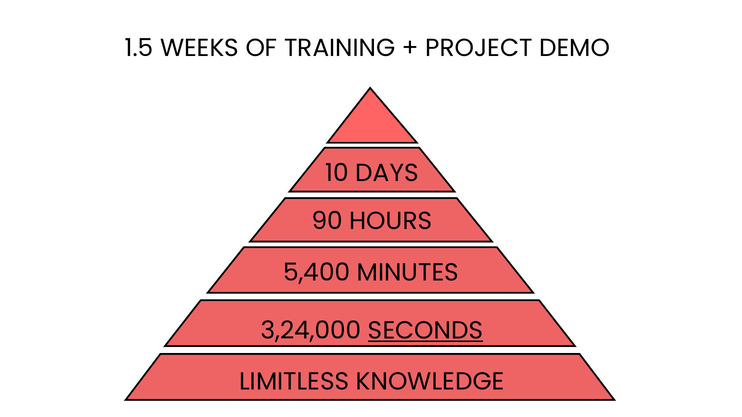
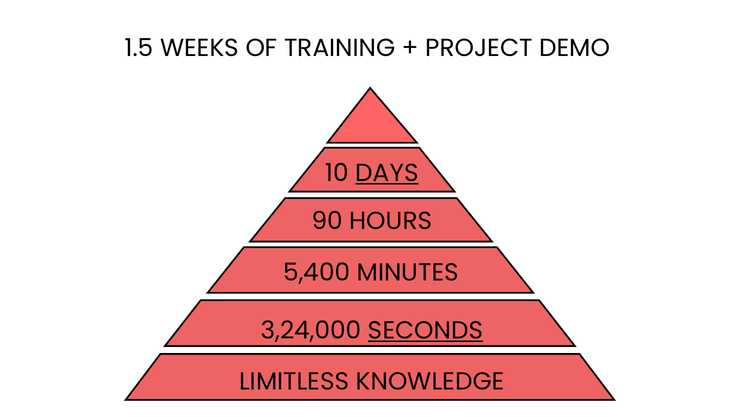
DAYS underline: none -> present
